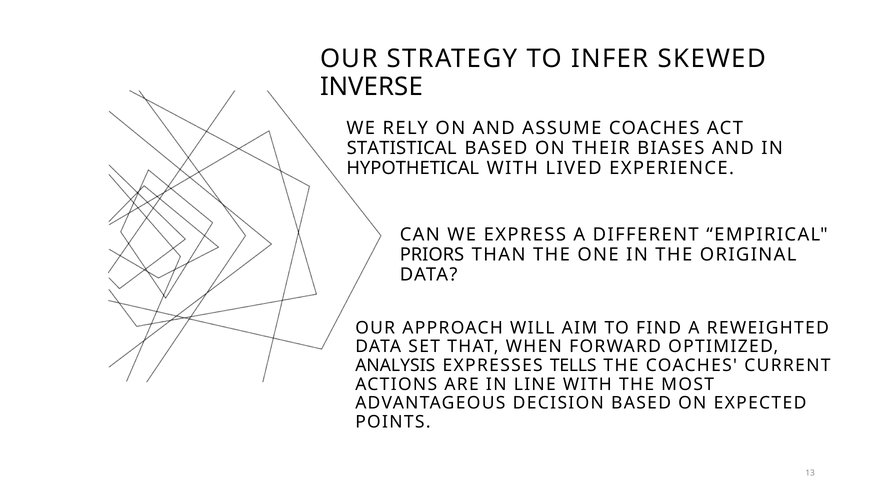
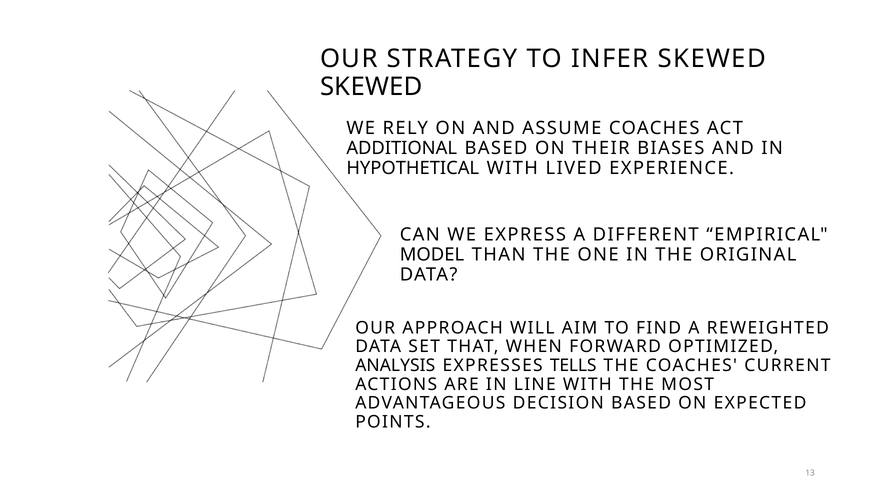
INVERSE at (371, 87): INVERSE -> SKEWED
STATISTICAL: STATISTICAL -> ADDITIONAL
PRIORS: PRIORS -> MODEL
